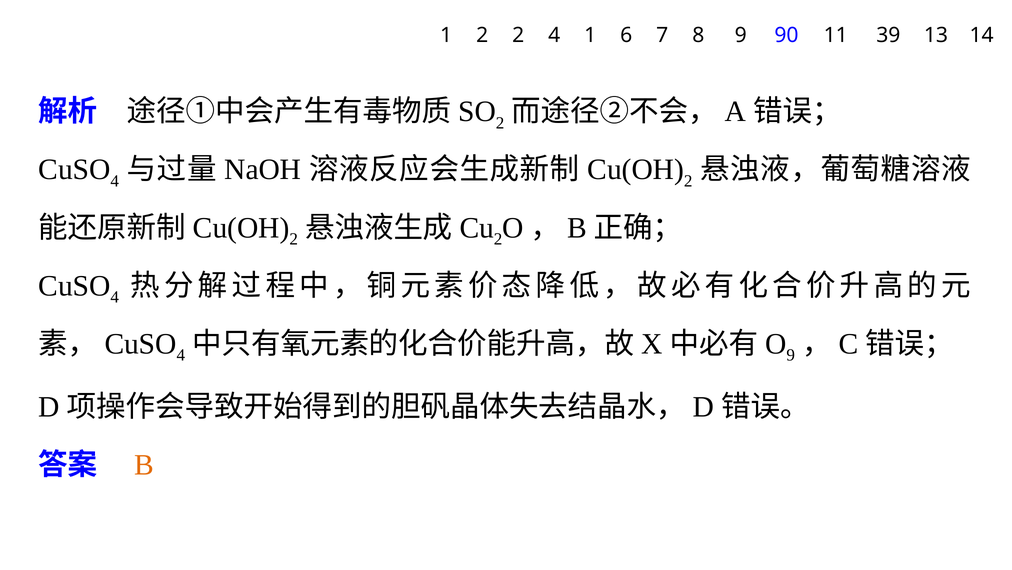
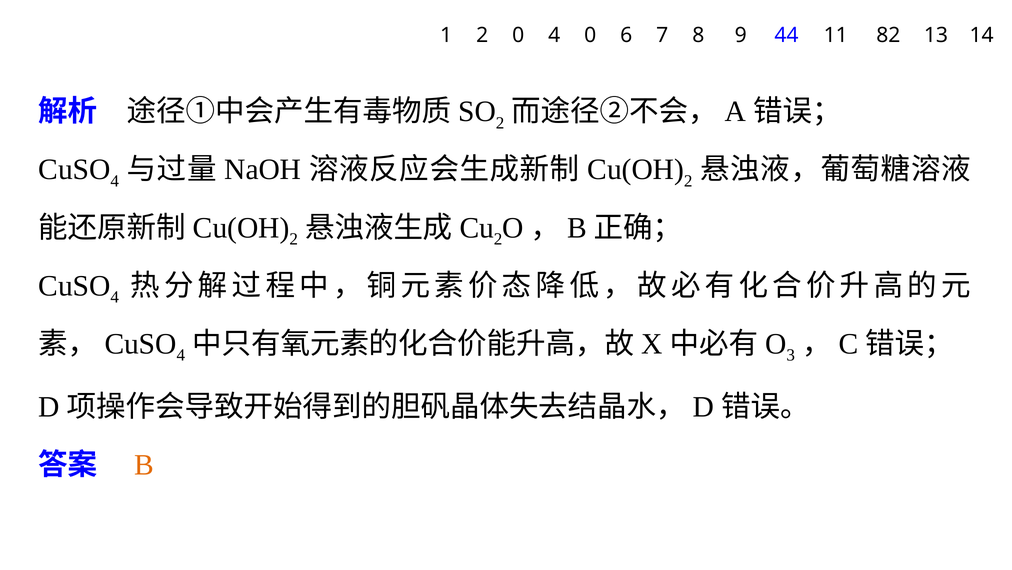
2 2: 2 -> 0
4 1: 1 -> 0
90: 90 -> 44
39: 39 -> 82
9 at (791, 355): 9 -> 3
